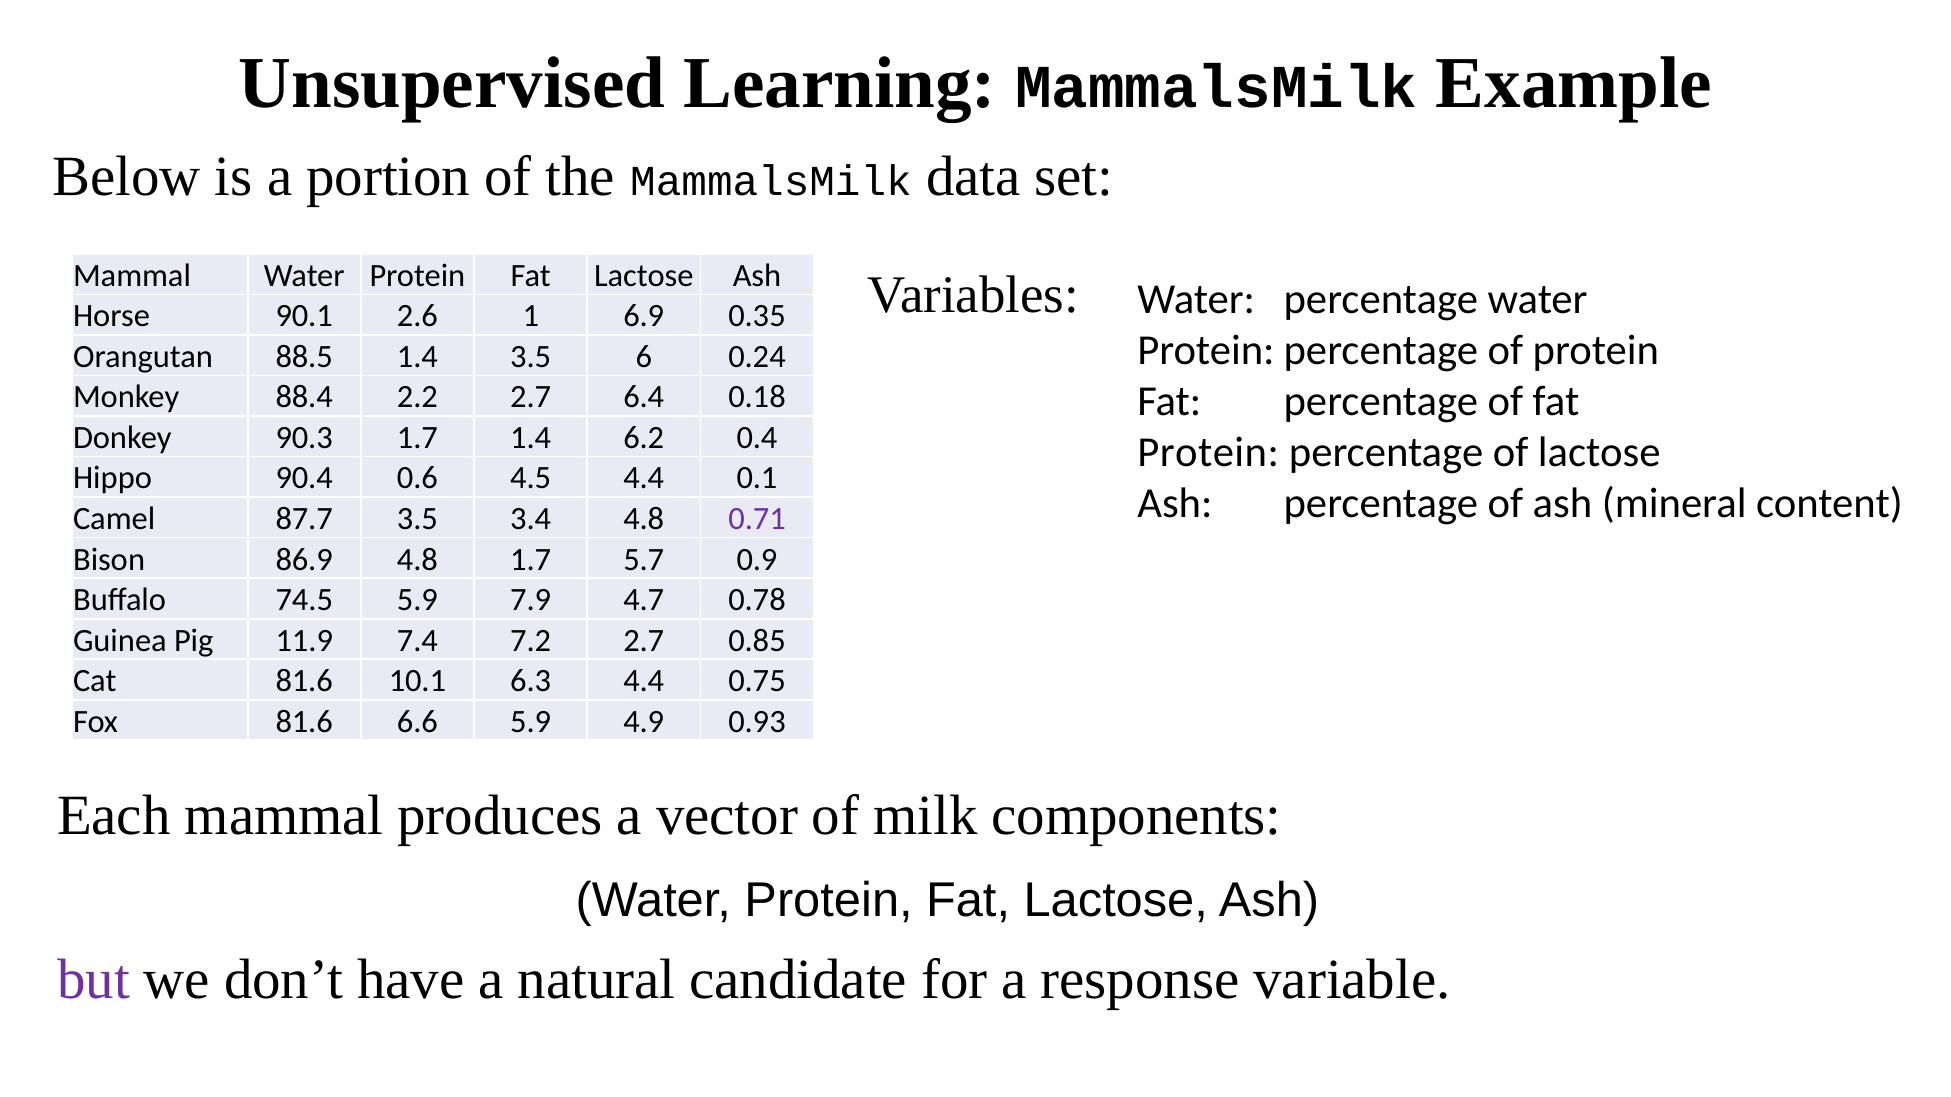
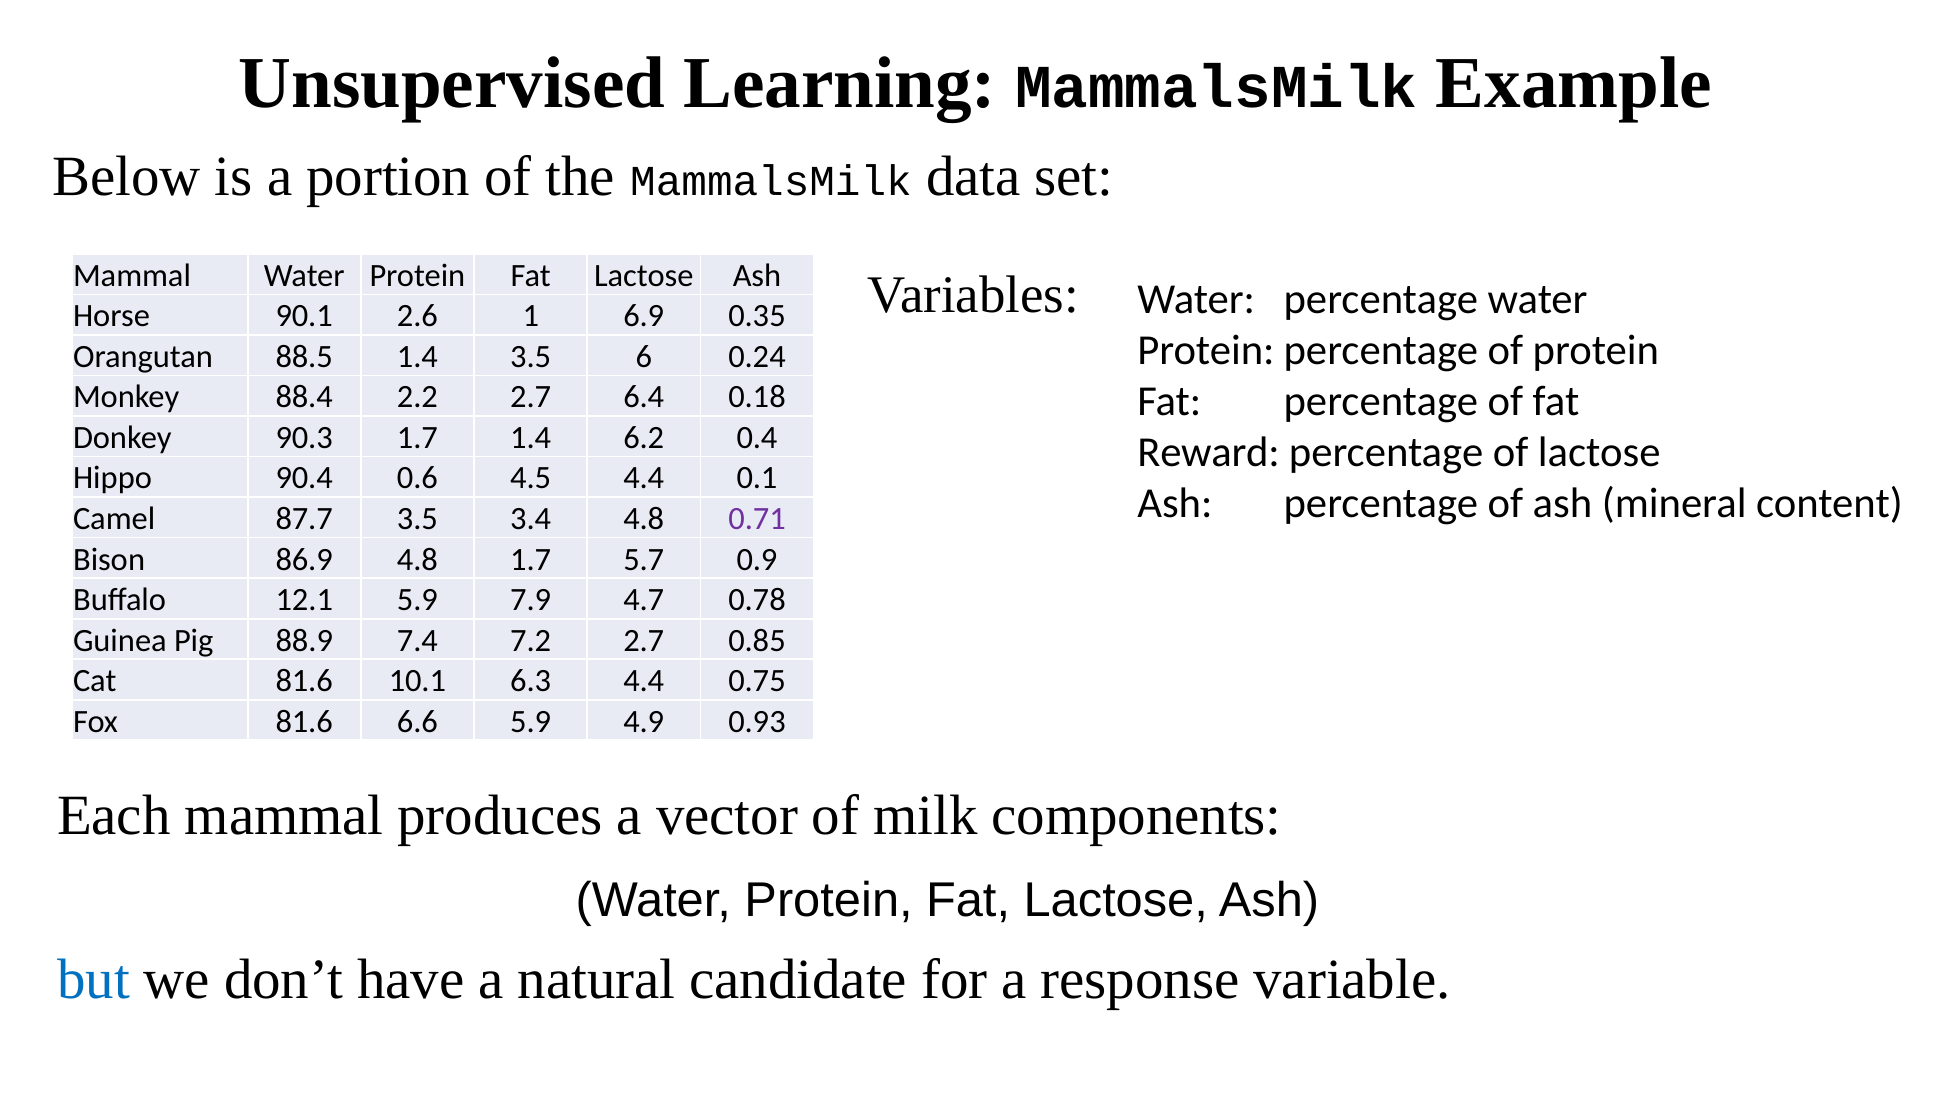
Protein at (1208, 453): Protein -> Reward
74.5: 74.5 -> 12.1
11.9: 11.9 -> 88.9
but colour: purple -> blue
